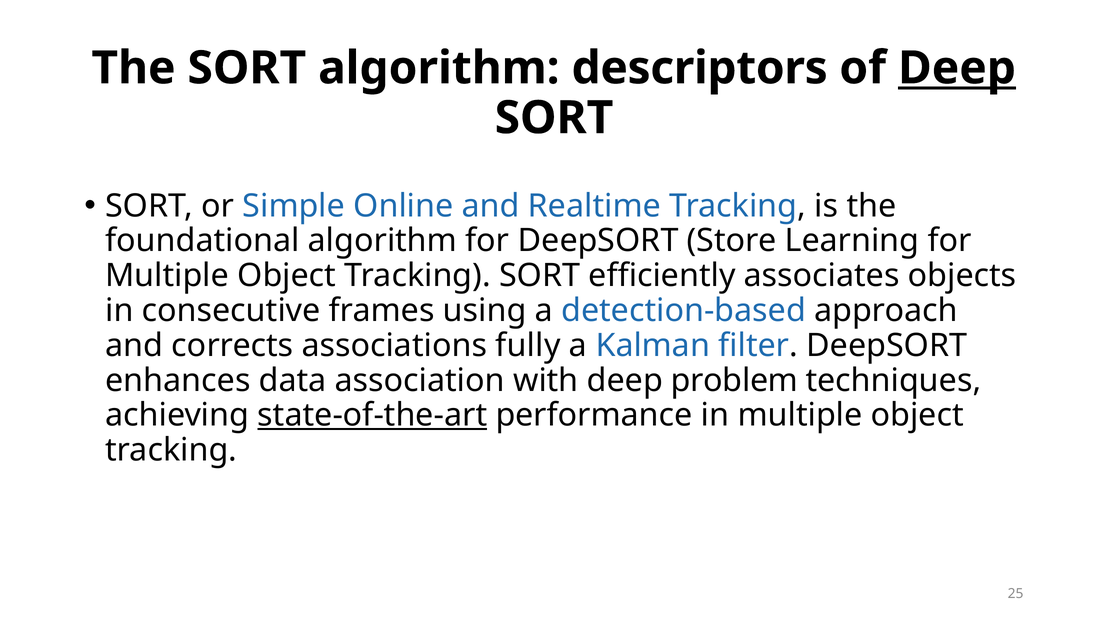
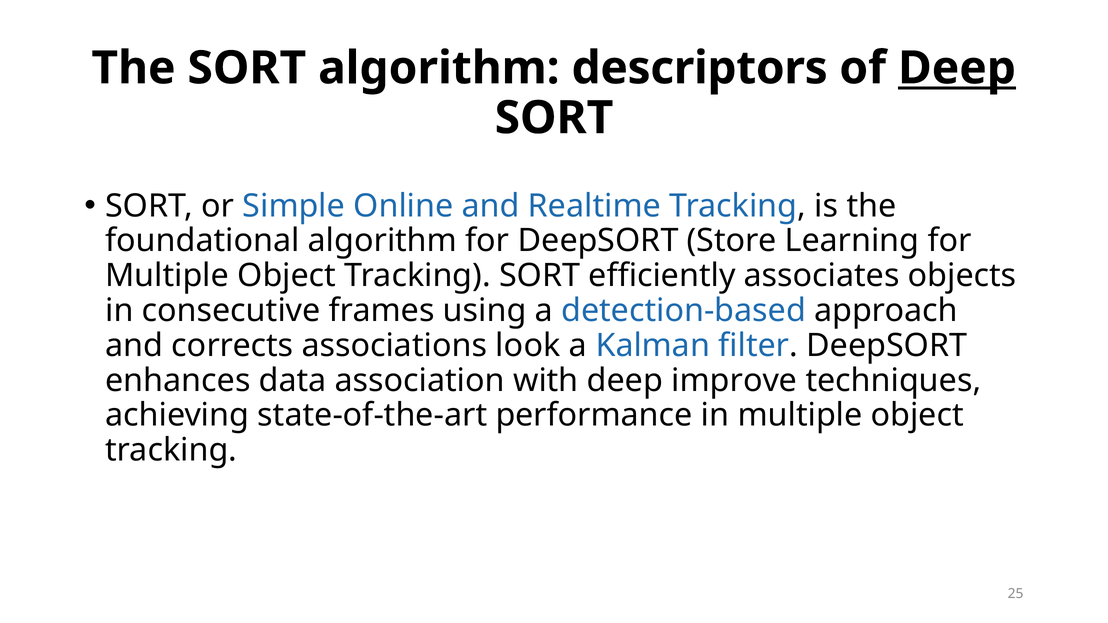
fully: fully -> look
problem: problem -> improve
state-of-the-art underline: present -> none
